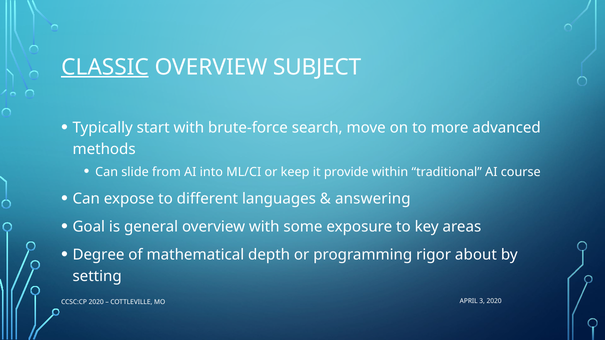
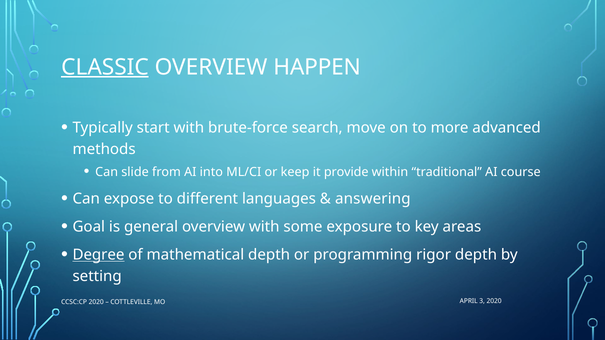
SUBJECT: SUBJECT -> HAPPEN
Degree underline: none -> present
rigor about: about -> depth
